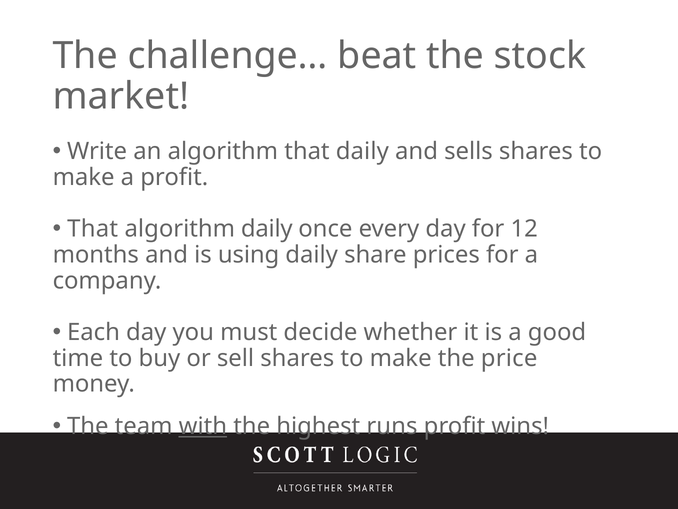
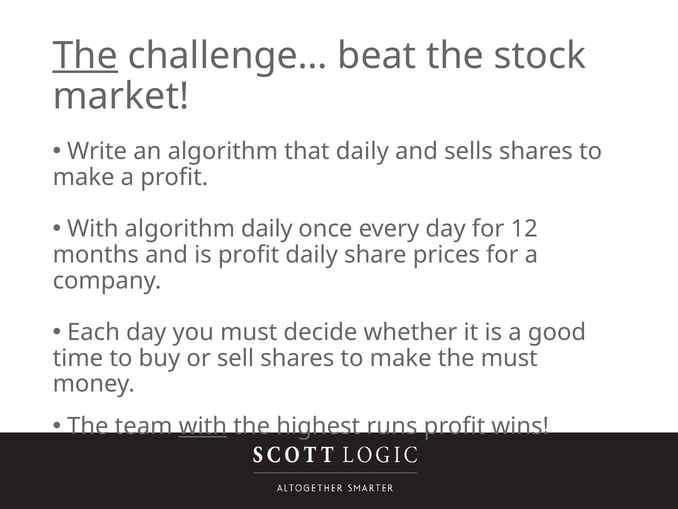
The at (85, 56) underline: none -> present
That at (93, 229): That -> With
is using: using -> profit
the price: price -> must
